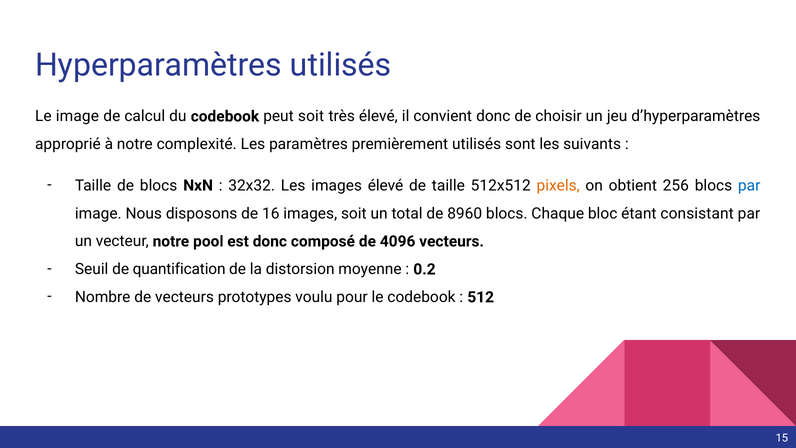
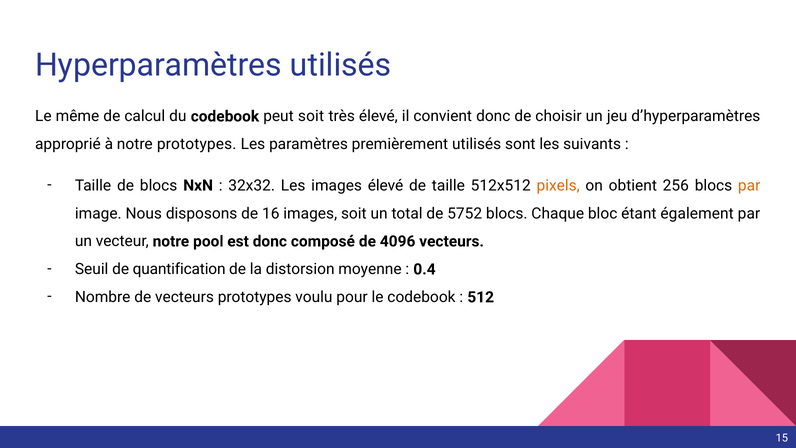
Le image: image -> même
notre complexité: complexité -> prototypes
par at (749, 185) colour: blue -> orange
8960: 8960 -> 5752
consistant: consistant -> également
0.2: 0.2 -> 0.4
